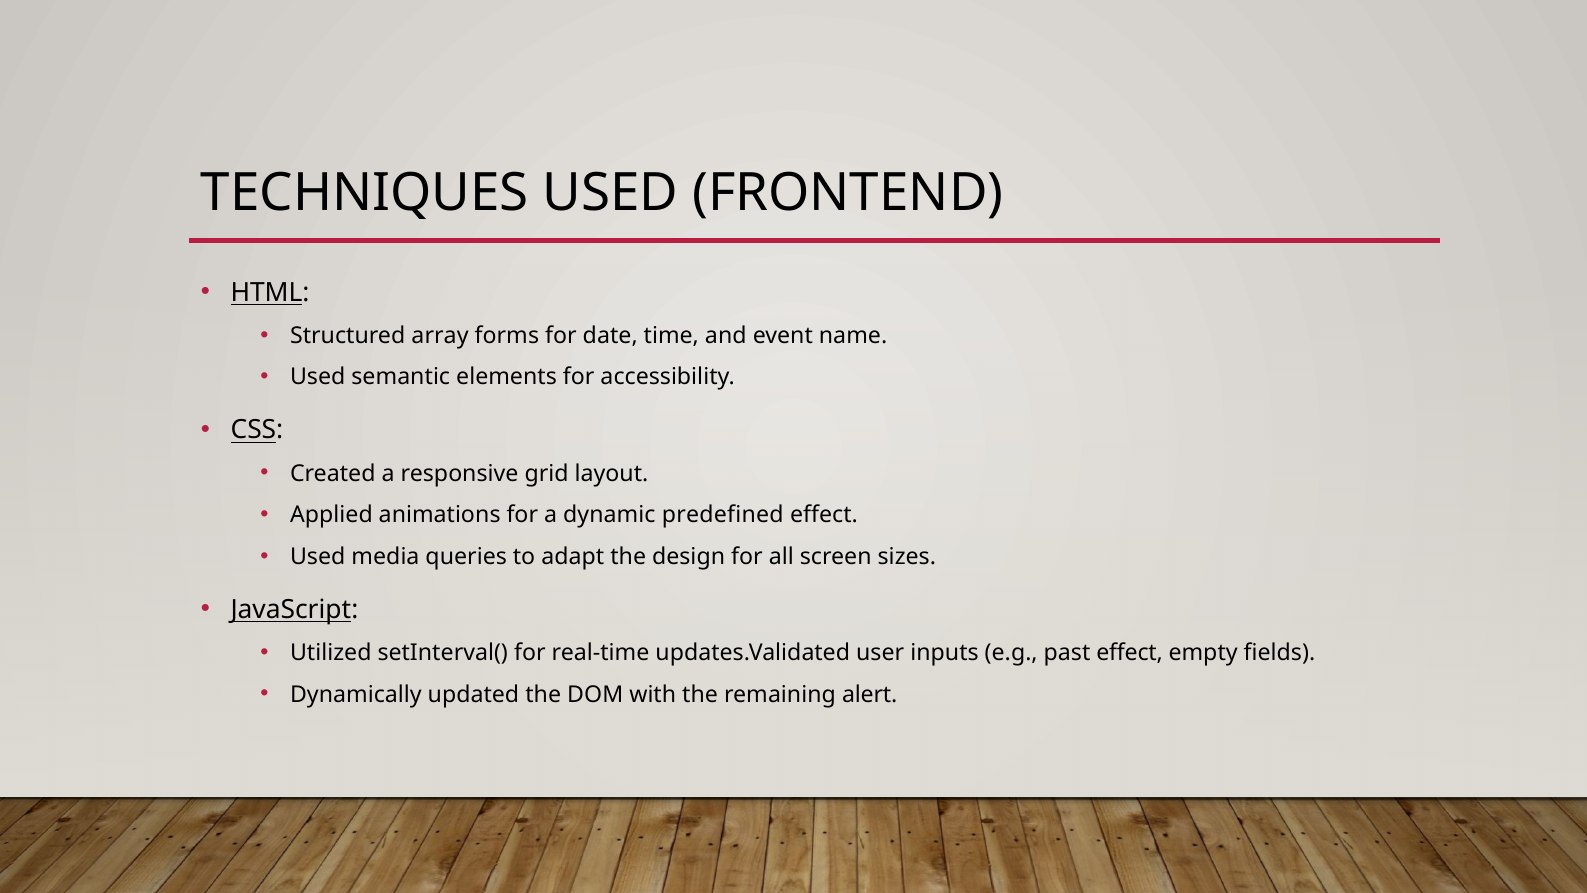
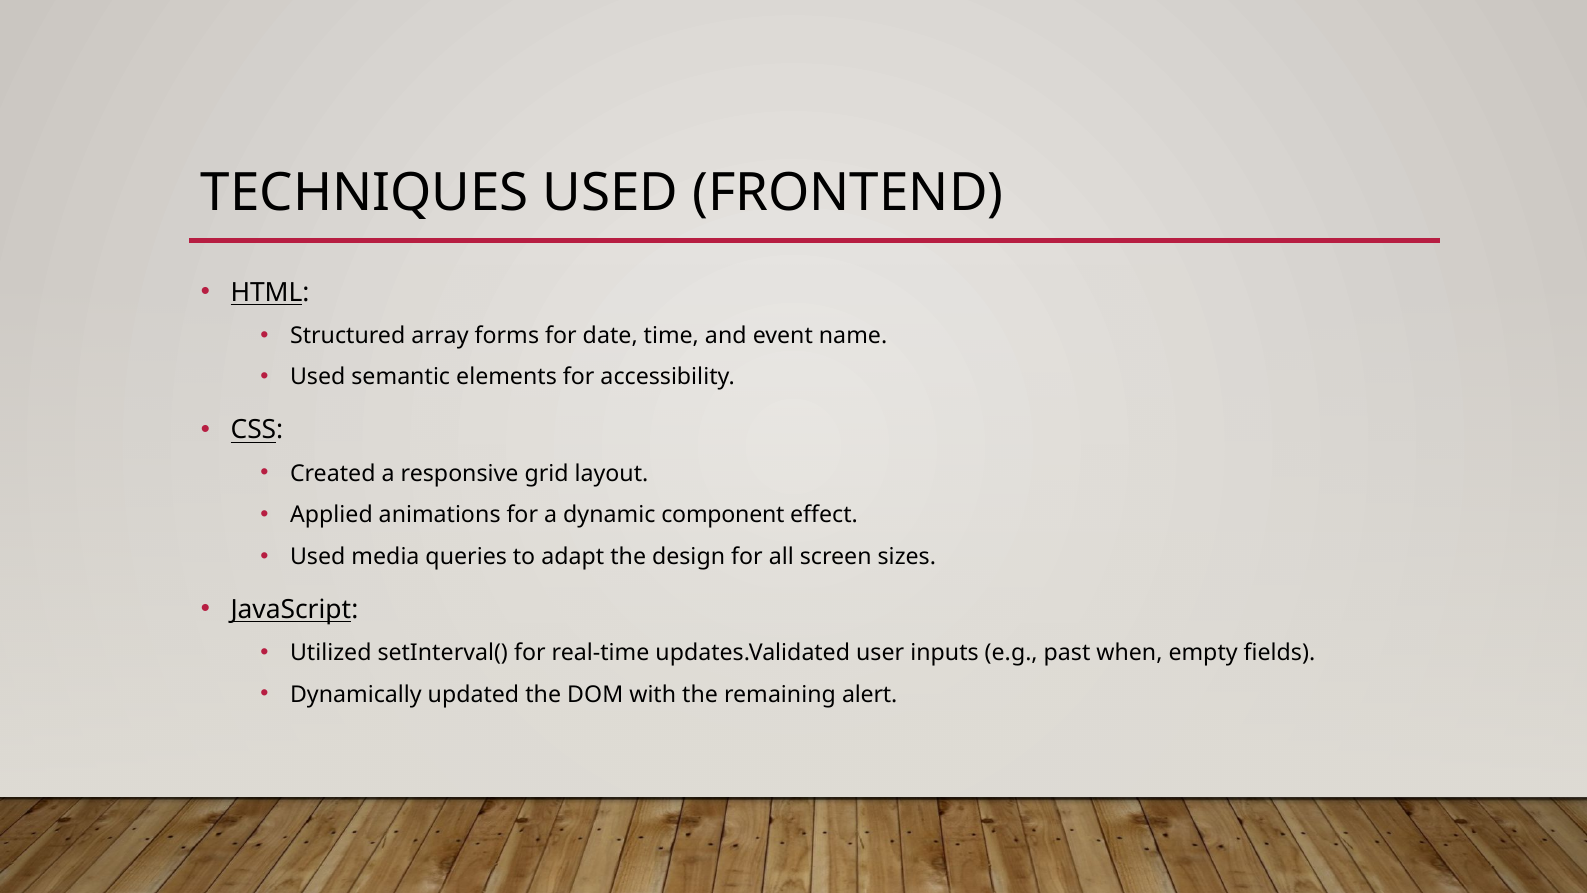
predefined: predefined -> component
past effect: effect -> when
